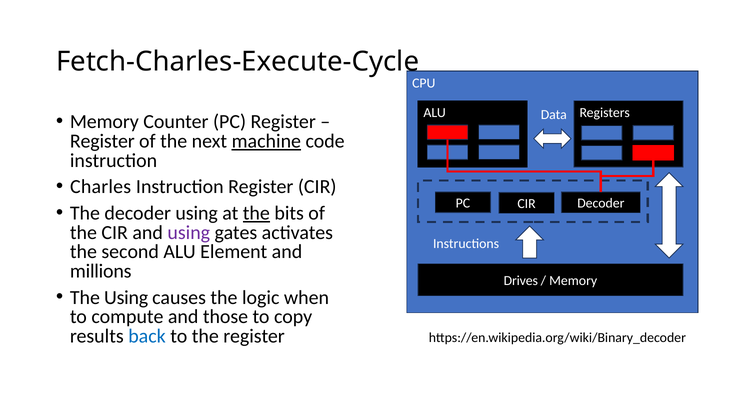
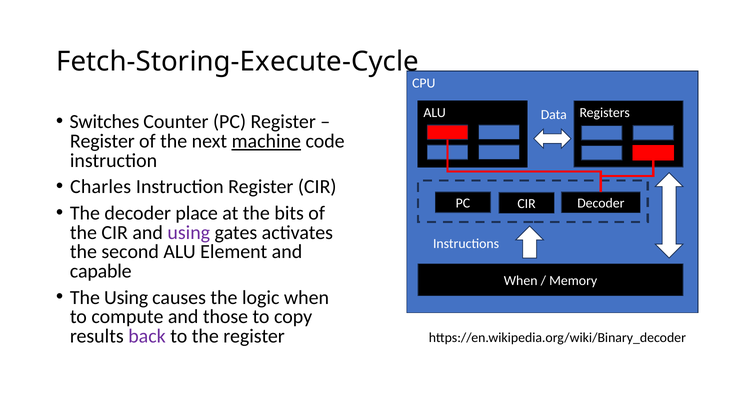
Fetch-Charles-Execute-Cycle: Fetch-Charles-Execute-Cycle -> Fetch-Storing-Execute-Cycle
Memory at (104, 122): Memory -> Switches
decoder using: using -> place
the at (256, 213) underline: present -> none
millions: millions -> capable
Drives at (521, 281): Drives -> When
back colour: blue -> purple
